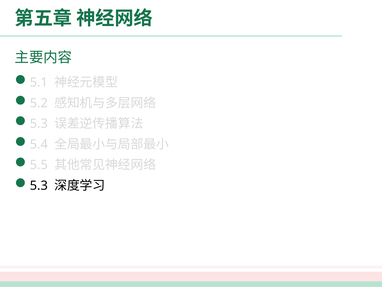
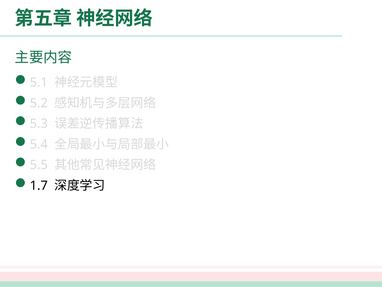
5.3 at (39, 185): 5.3 -> 1.7
